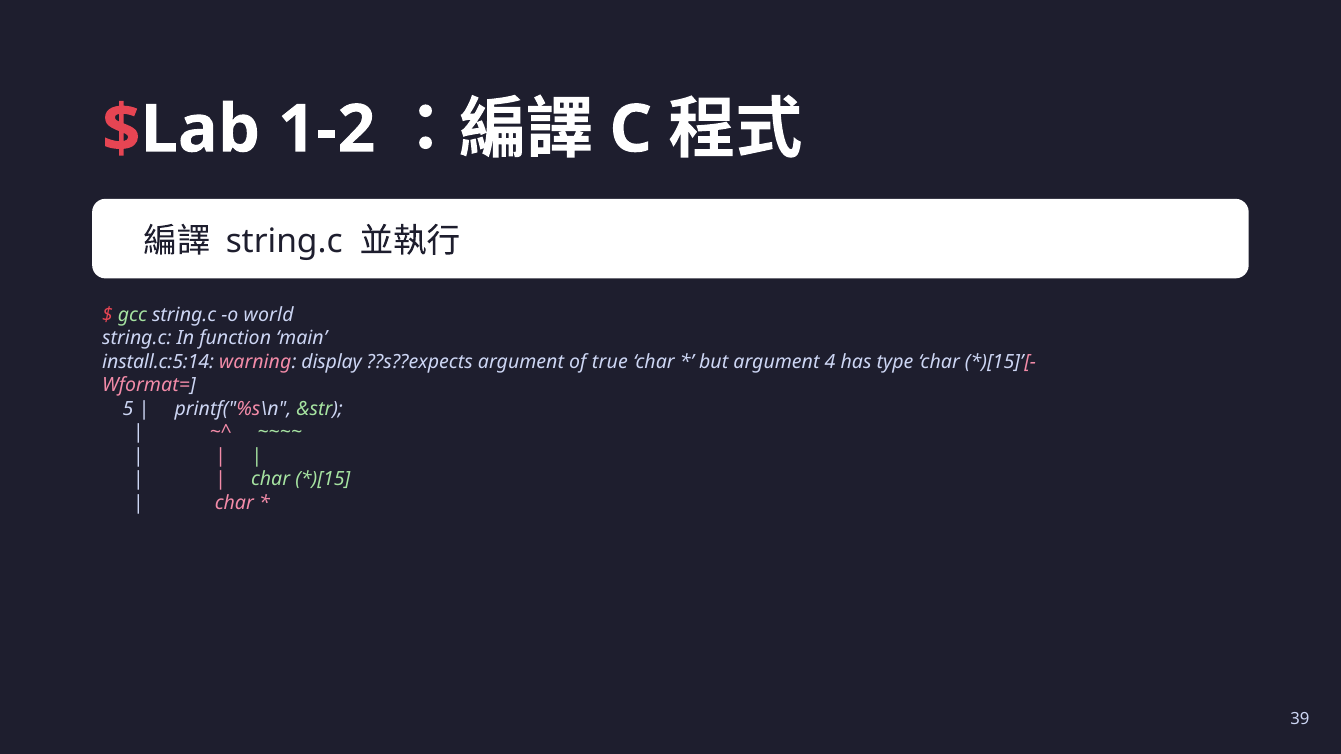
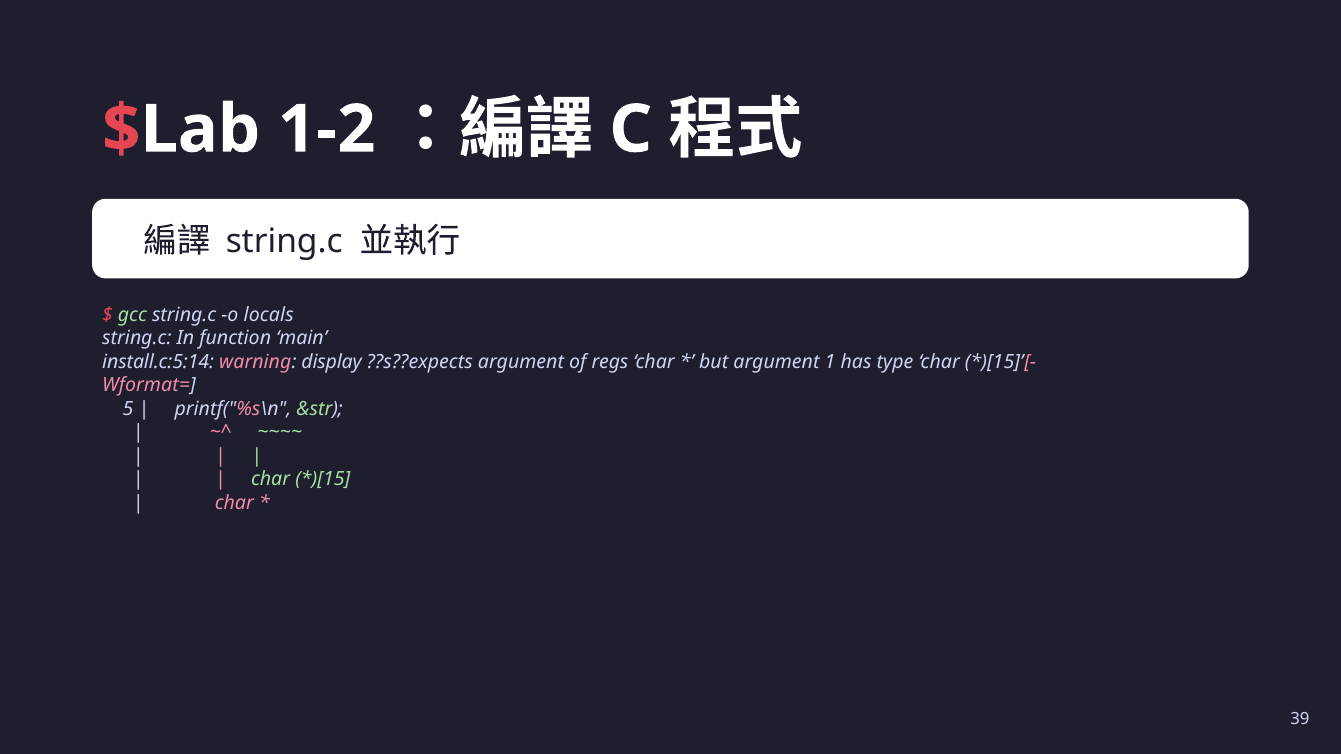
world: world -> locals
true: true -> regs
4: 4 -> 1
